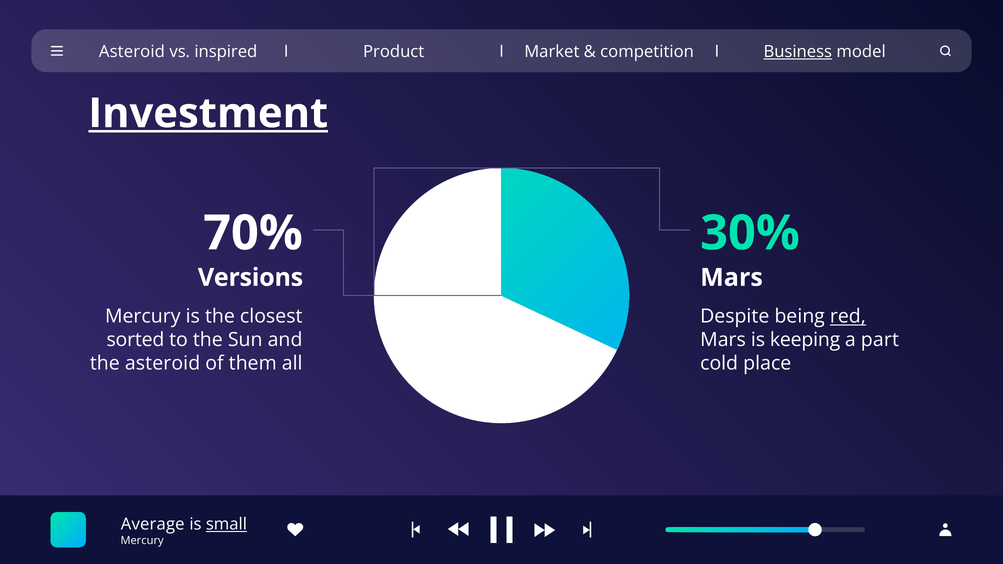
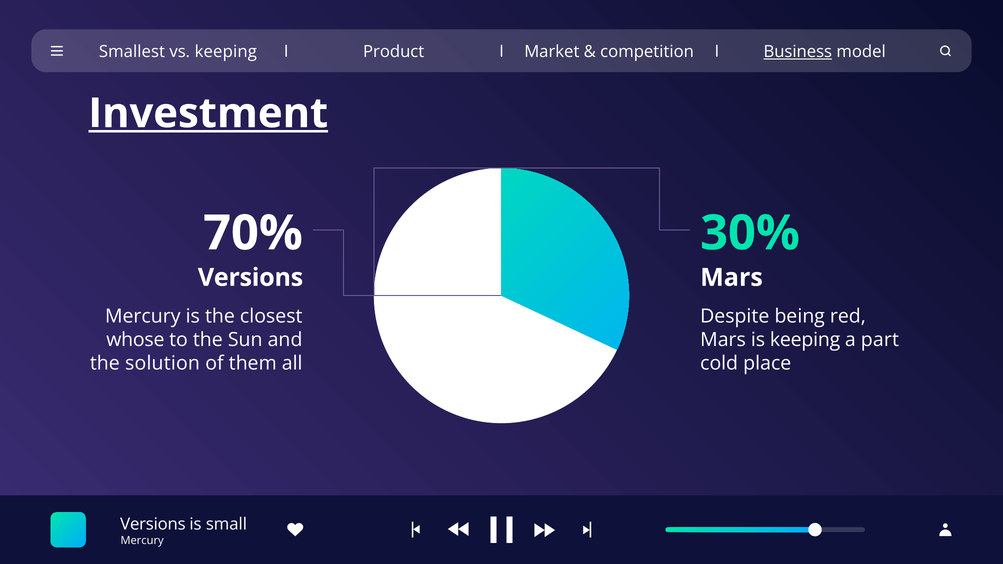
Asteroid at (132, 52): Asteroid -> Smallest
vs inspired: inspired -> keeping
red underline: present -> none
sorted: sorted -> whose
the asteroid: asteroid -> solution
Average at (153, 524): Average -> Versions
small underline: present -> none
